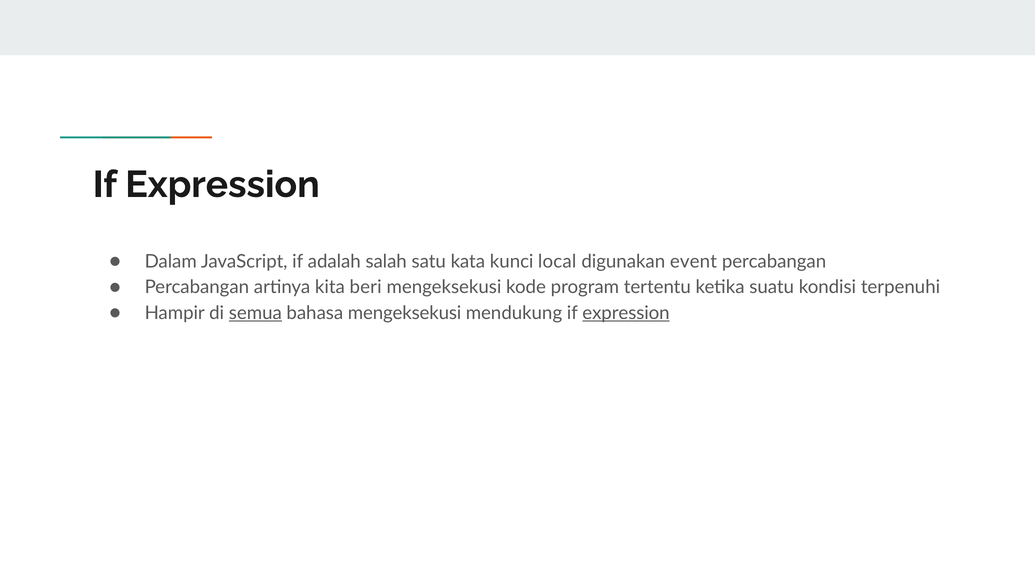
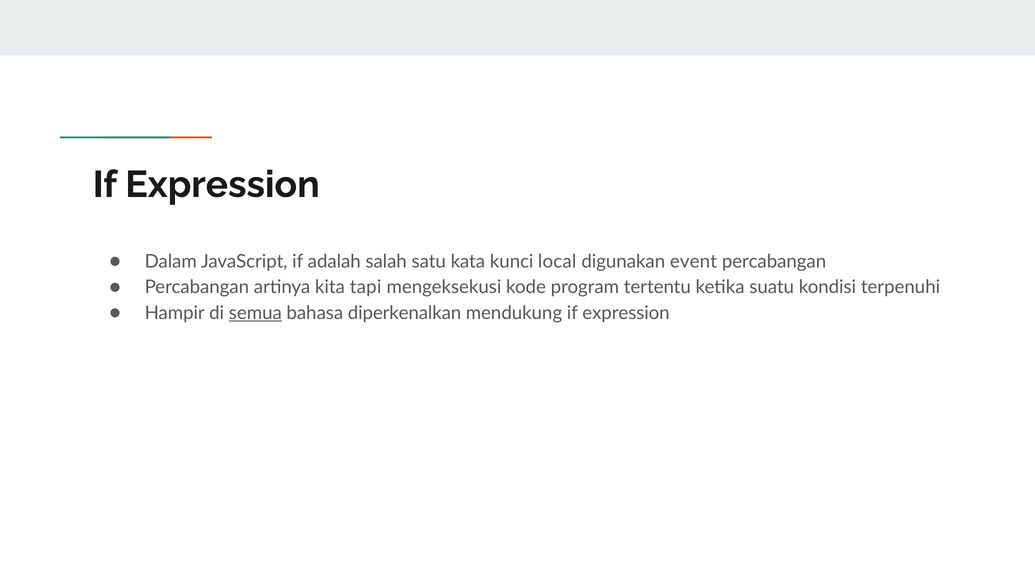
beri: beri -> tapi
bahasa mengeksekusi: mengeksekusi -> diperkenalkan
expression at (626, 313) underline: present -> none
